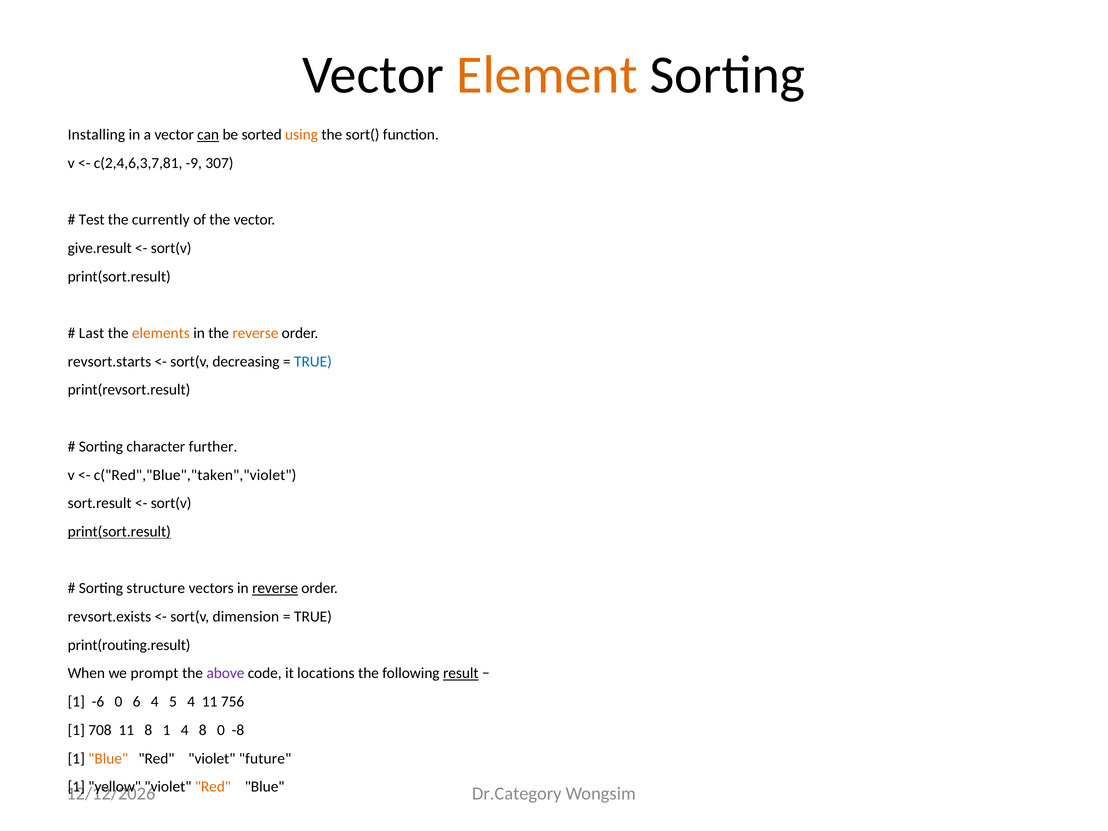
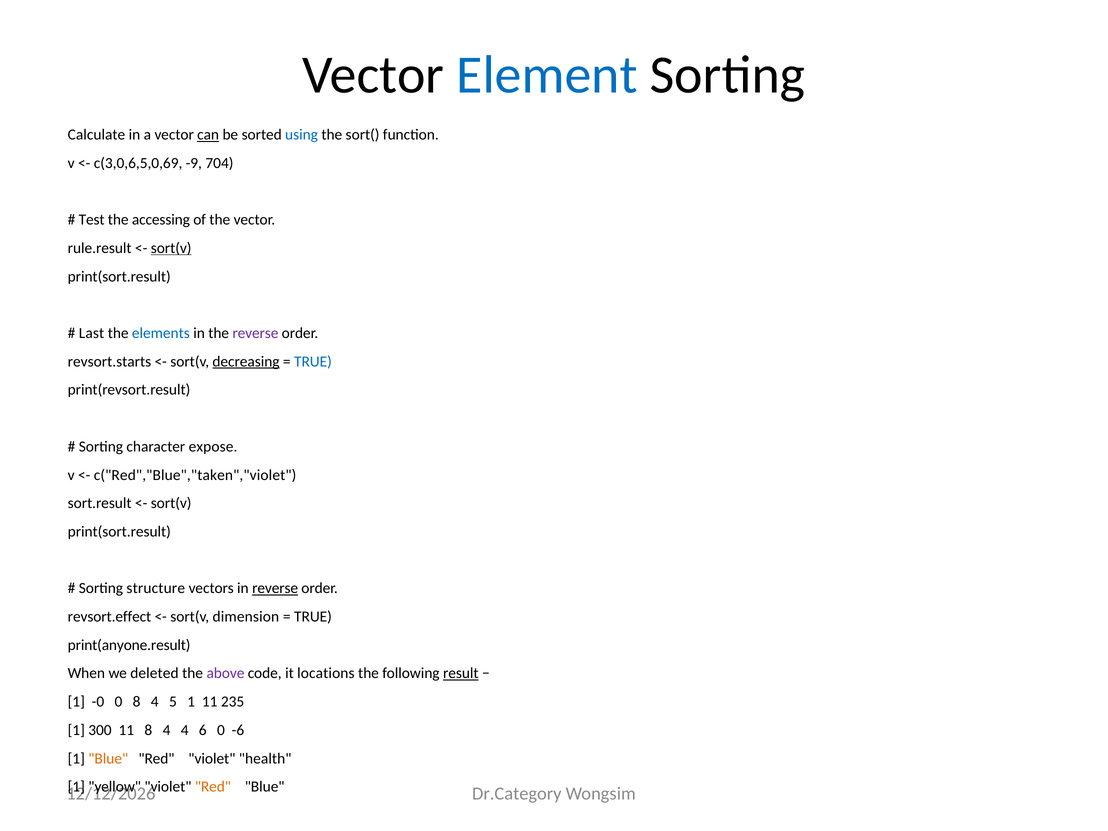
Element colour: orange -> blue
Installing: Installing -> Calculate
using colour: orange -> blue
c(2,4,6,3,7,81: c(2,4,6,3,7,81 -> c(3,0,6,5,0,69
307: 307 -> 704
currently: currently -> accessing
give.result: give.result -> rule.result
sort(v at (171, 248) underline: none -> present
elements colour: orange -> blue
reverse at (255, 333) colour: orange -> purple
decreasing underline: none -> present
further: further -> expose
print(sort.result at (119, 532) underline: present -> none
revsort.exists: revsort.exists -> revsort.effect
print(routing.result: print(routing.result -> print(anyone.result
prompt: prompt -> deleted
-6: -6 -> -0
0 6: 6 -> 8
5 4: 4 -> 1
756: 756 -> 235
708: 708 -> 300
11 8 1: 1 -> 4
4 8: 8 -> 6
-8: -8 -> -6
future: future -> health
